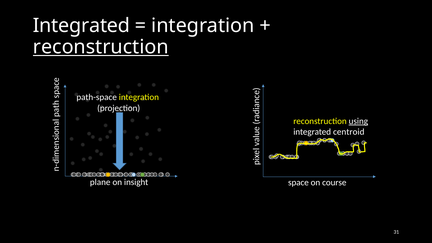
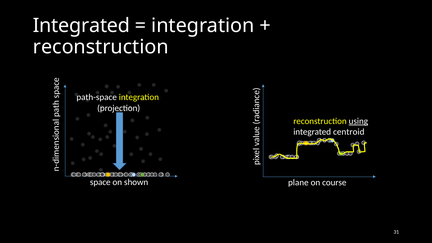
reconstruction at (101, 47) underline: present -> none
plane: plane -> space
insight: insight -> shown
space: space -> plane
